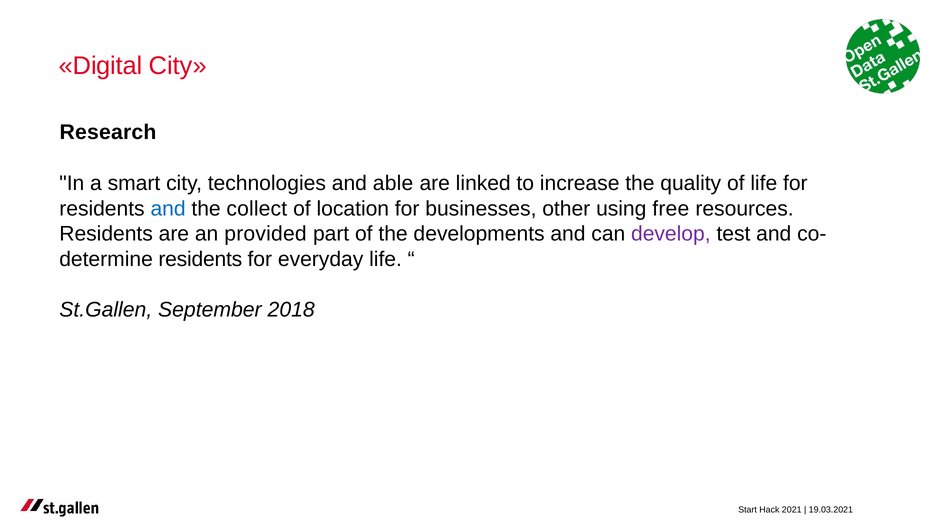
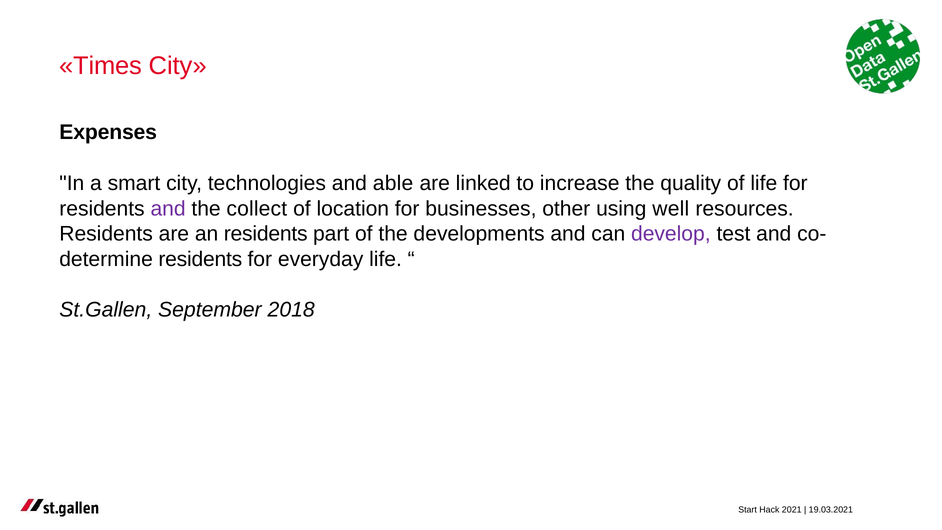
Digital: Digital -> Times
Research: Research -> Expenses
and at (168, 208) colour: blue -> purple
free: free -> well
an provided: provided -> residents
